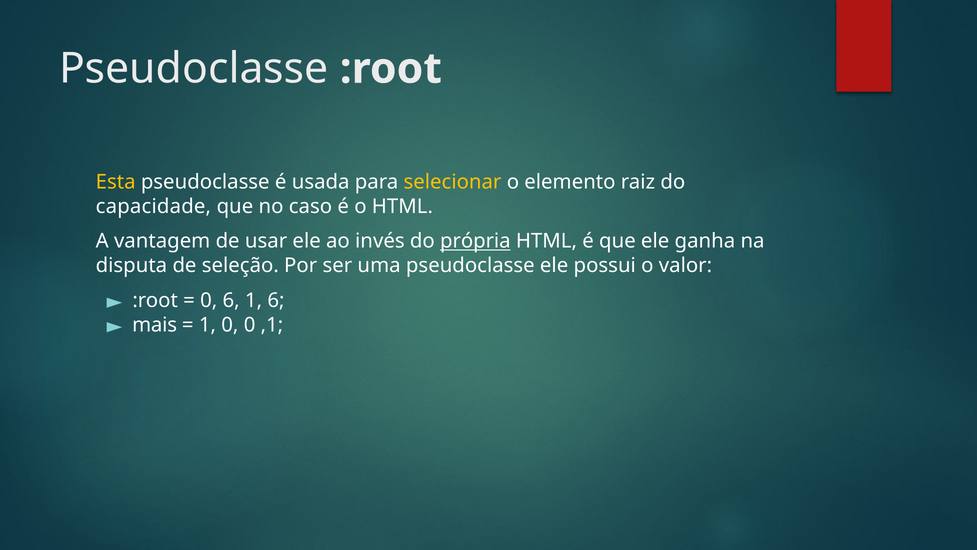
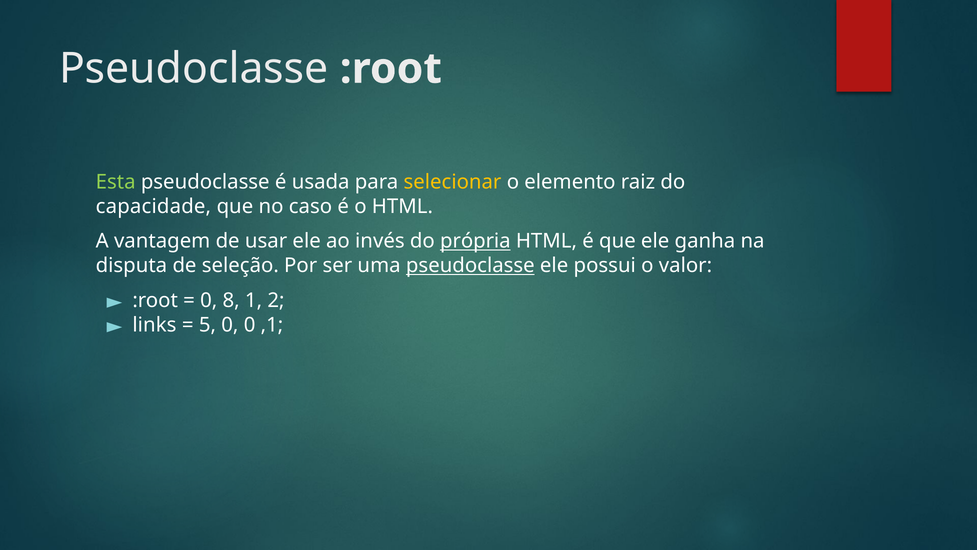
Esta colour: yellow -> light green
pseudoclasse at (470, 265) underline: none -> present
0 6: 6 -> 8
1 6: 6 -> 2
mais: mais -> links
1 at (207, 325): 1 -> 5
